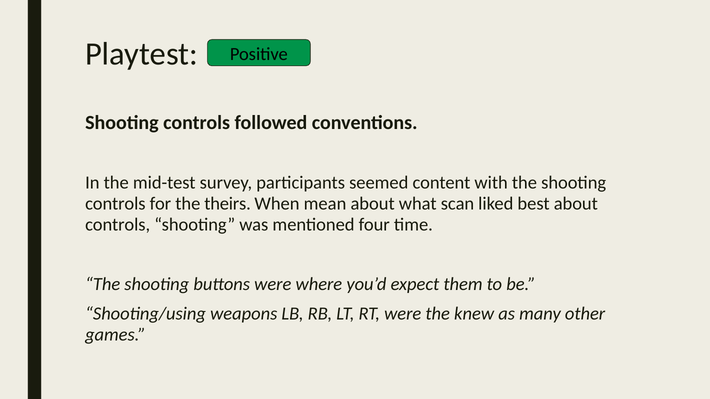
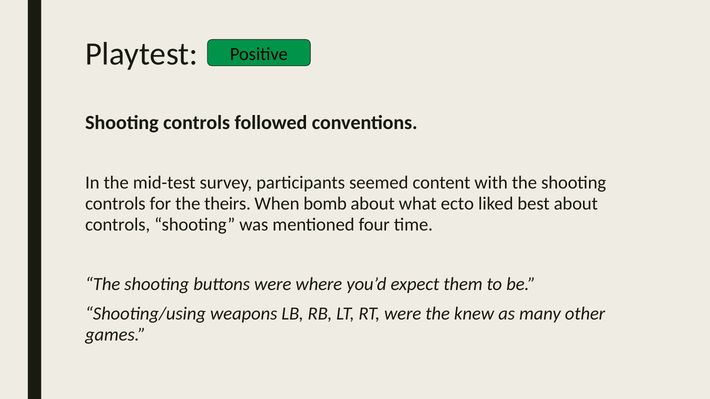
mean: mean -> bomb
scan: scan -> ecto
